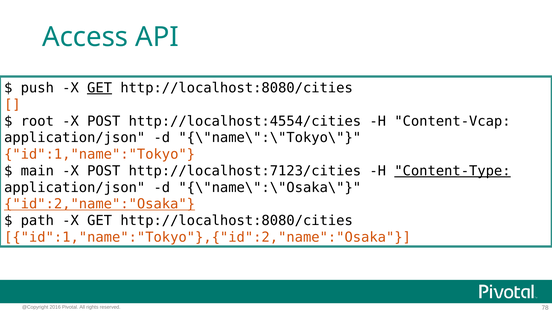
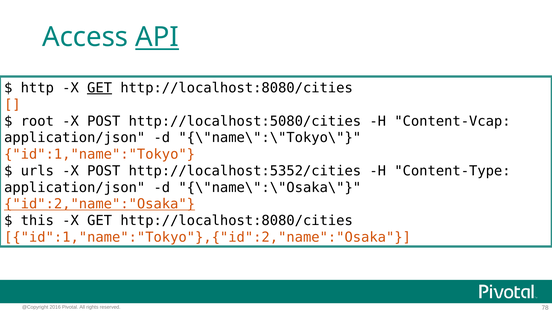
API underline: none -> present
push: push -> http
http://localhost:4554/cities: http://localhost:4554/cities -> http://localhost:5080/cities
main: main -> urls
http://localhost:7123/cities: http://localhost:7123/cities -> http://localhost:5352/cities
Content-Type underline: present -> none
path: path -> this
